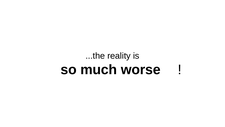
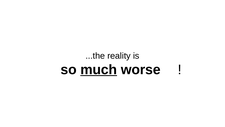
much underline: none -> present
